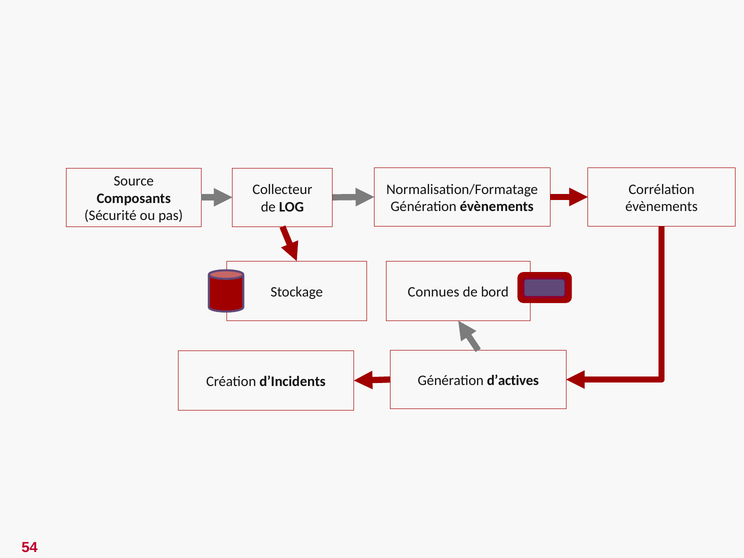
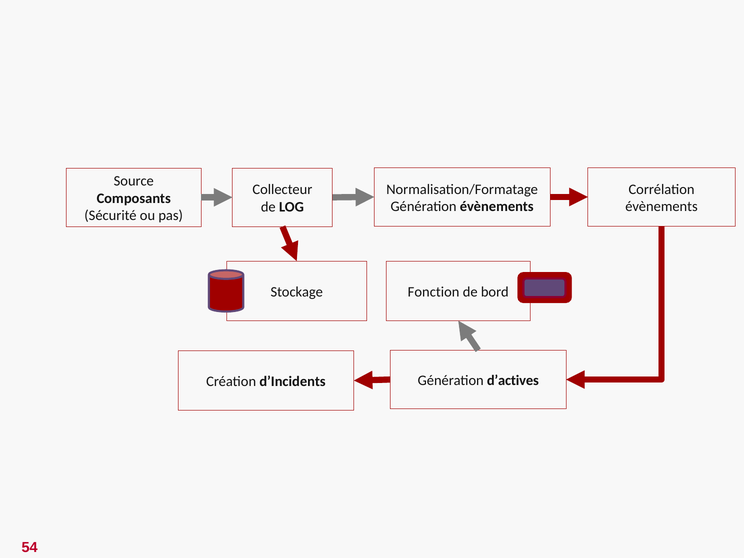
Connues: Connues -> Fonction
